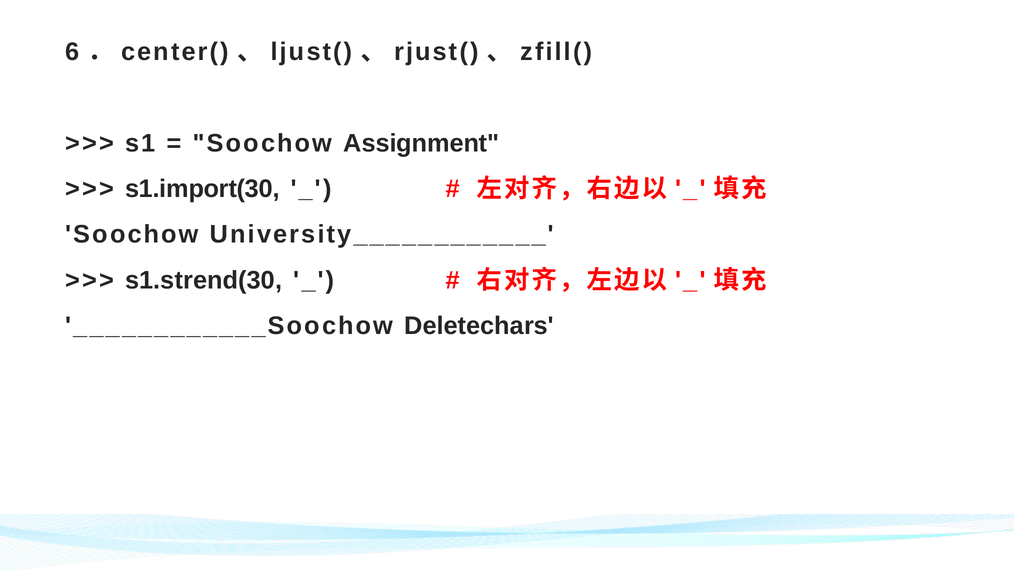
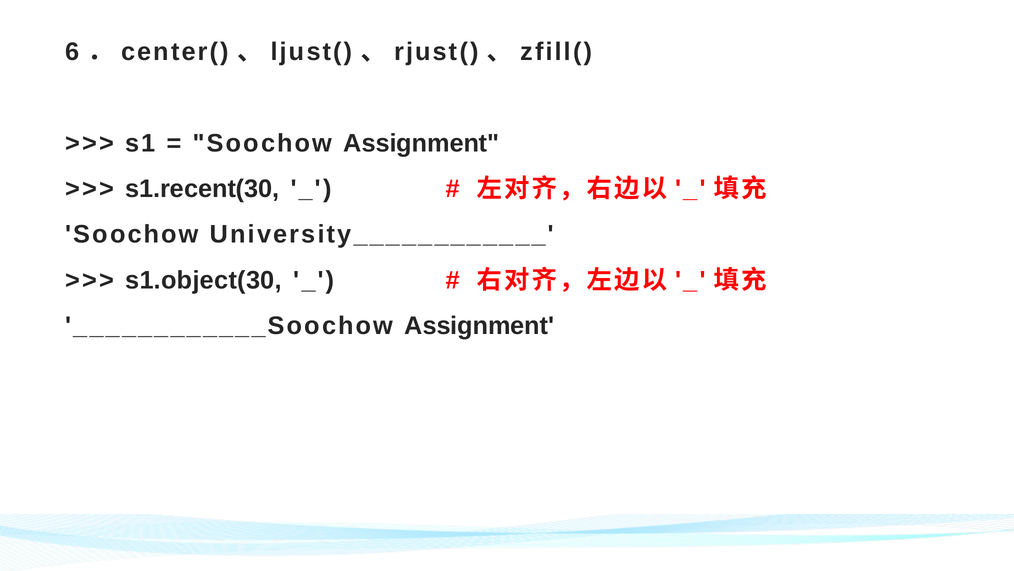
s1.import(30: s1.import(30 -> s1.recent(30
s1.strend(30: s1.strend(30 -> s1.object(30
____________Soochow Deletechars: Deletechars -> Assignment
